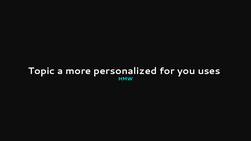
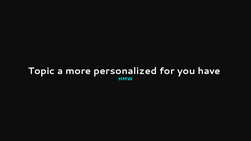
uses: uses -> have
